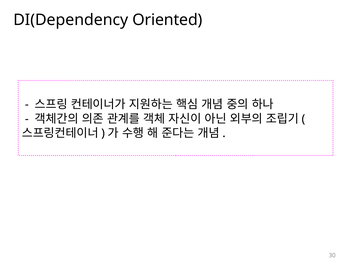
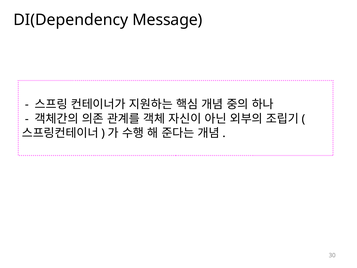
Oriented: Oriented -> Message
